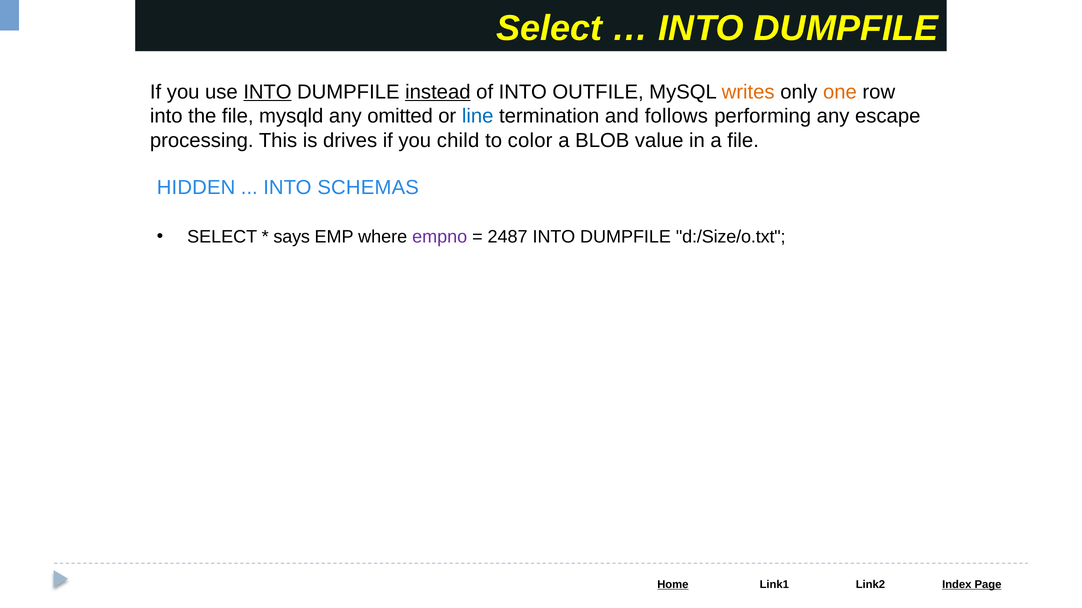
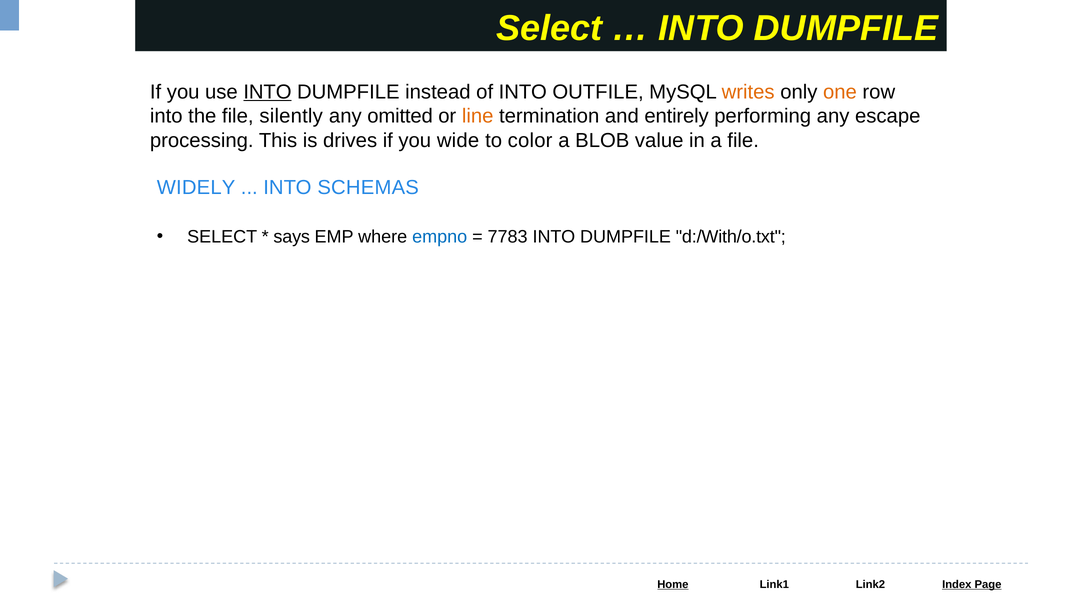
instead underline: present -> none
mysqld: mysqld -> silently
line colour: blue -> orange
follows: follows -> entirely
child: child -> wide
HIDDEN: HIDDEN -> WIDELY
empno colour: purple -> blue
2487: 2487 -> 7783
d:/Size/o.txt: d:/Size/o.txt -> d:/With/o.txt
